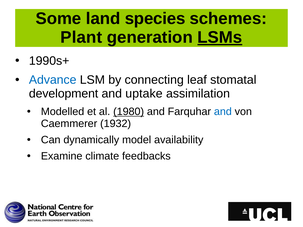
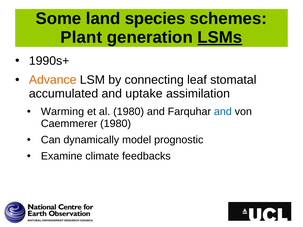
Advance colour: blue -> orange
development: development -> accumulated
Modelled: Modelled -> Warming
1980 at (129, 112) underline: present -> none
Caemmerer 1932: 1932 -> 1980
availability: availability -> prognostic
